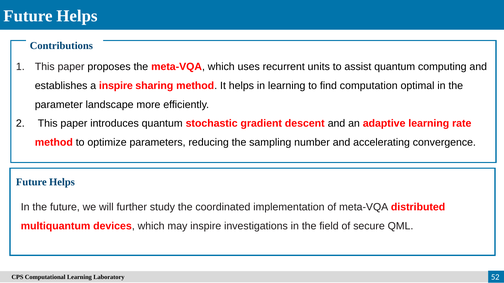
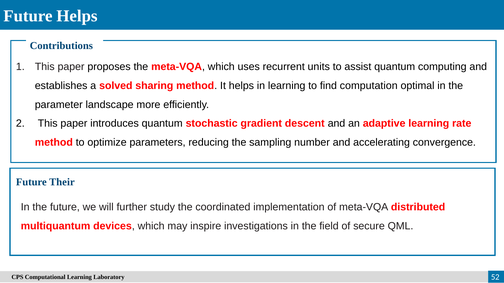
a inspire: inspire -> solved
Helps at (62, 182): Helps -> Their
